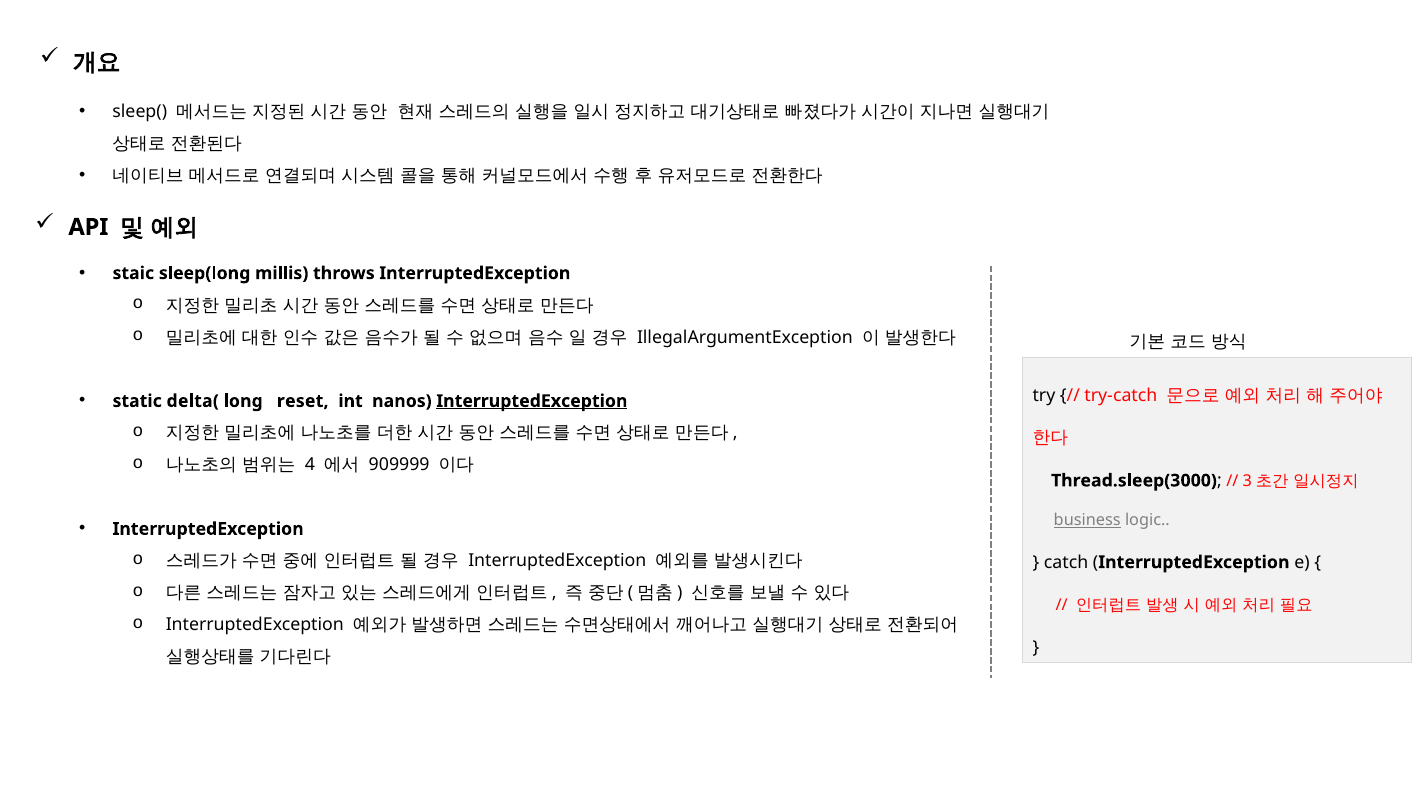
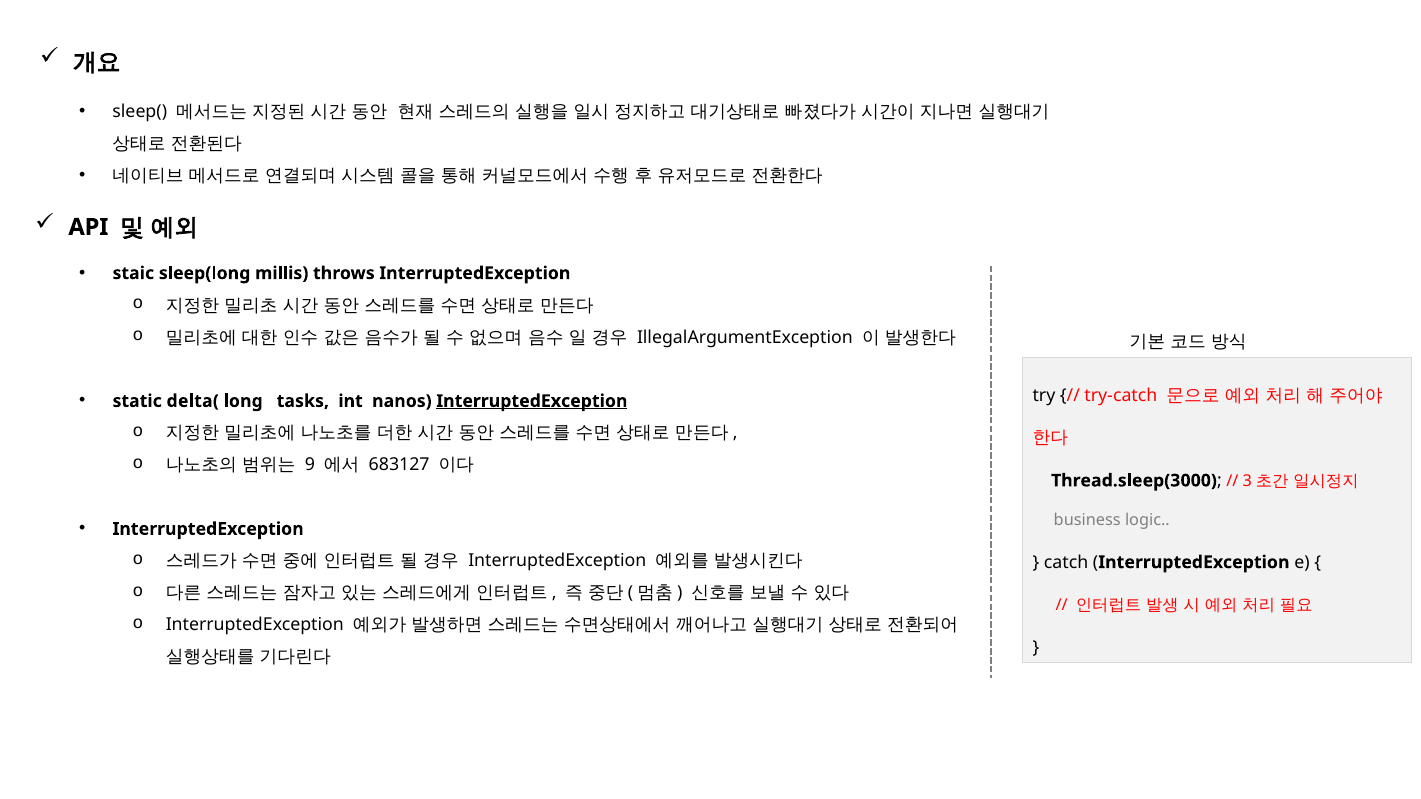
reset: reset -> tasks
4: 4 -> 9
909999: 909999 -> 683127
business underline: present -> none
